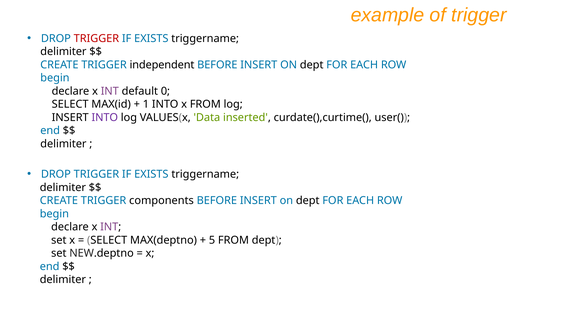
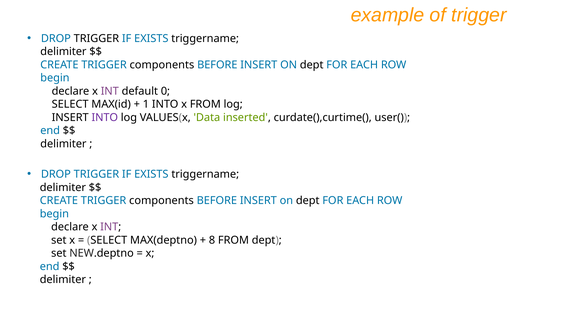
TRIGGER at (96, 38) colour: red -> black
independent at (162, 65): independent -> components
5: 5 -> 8
